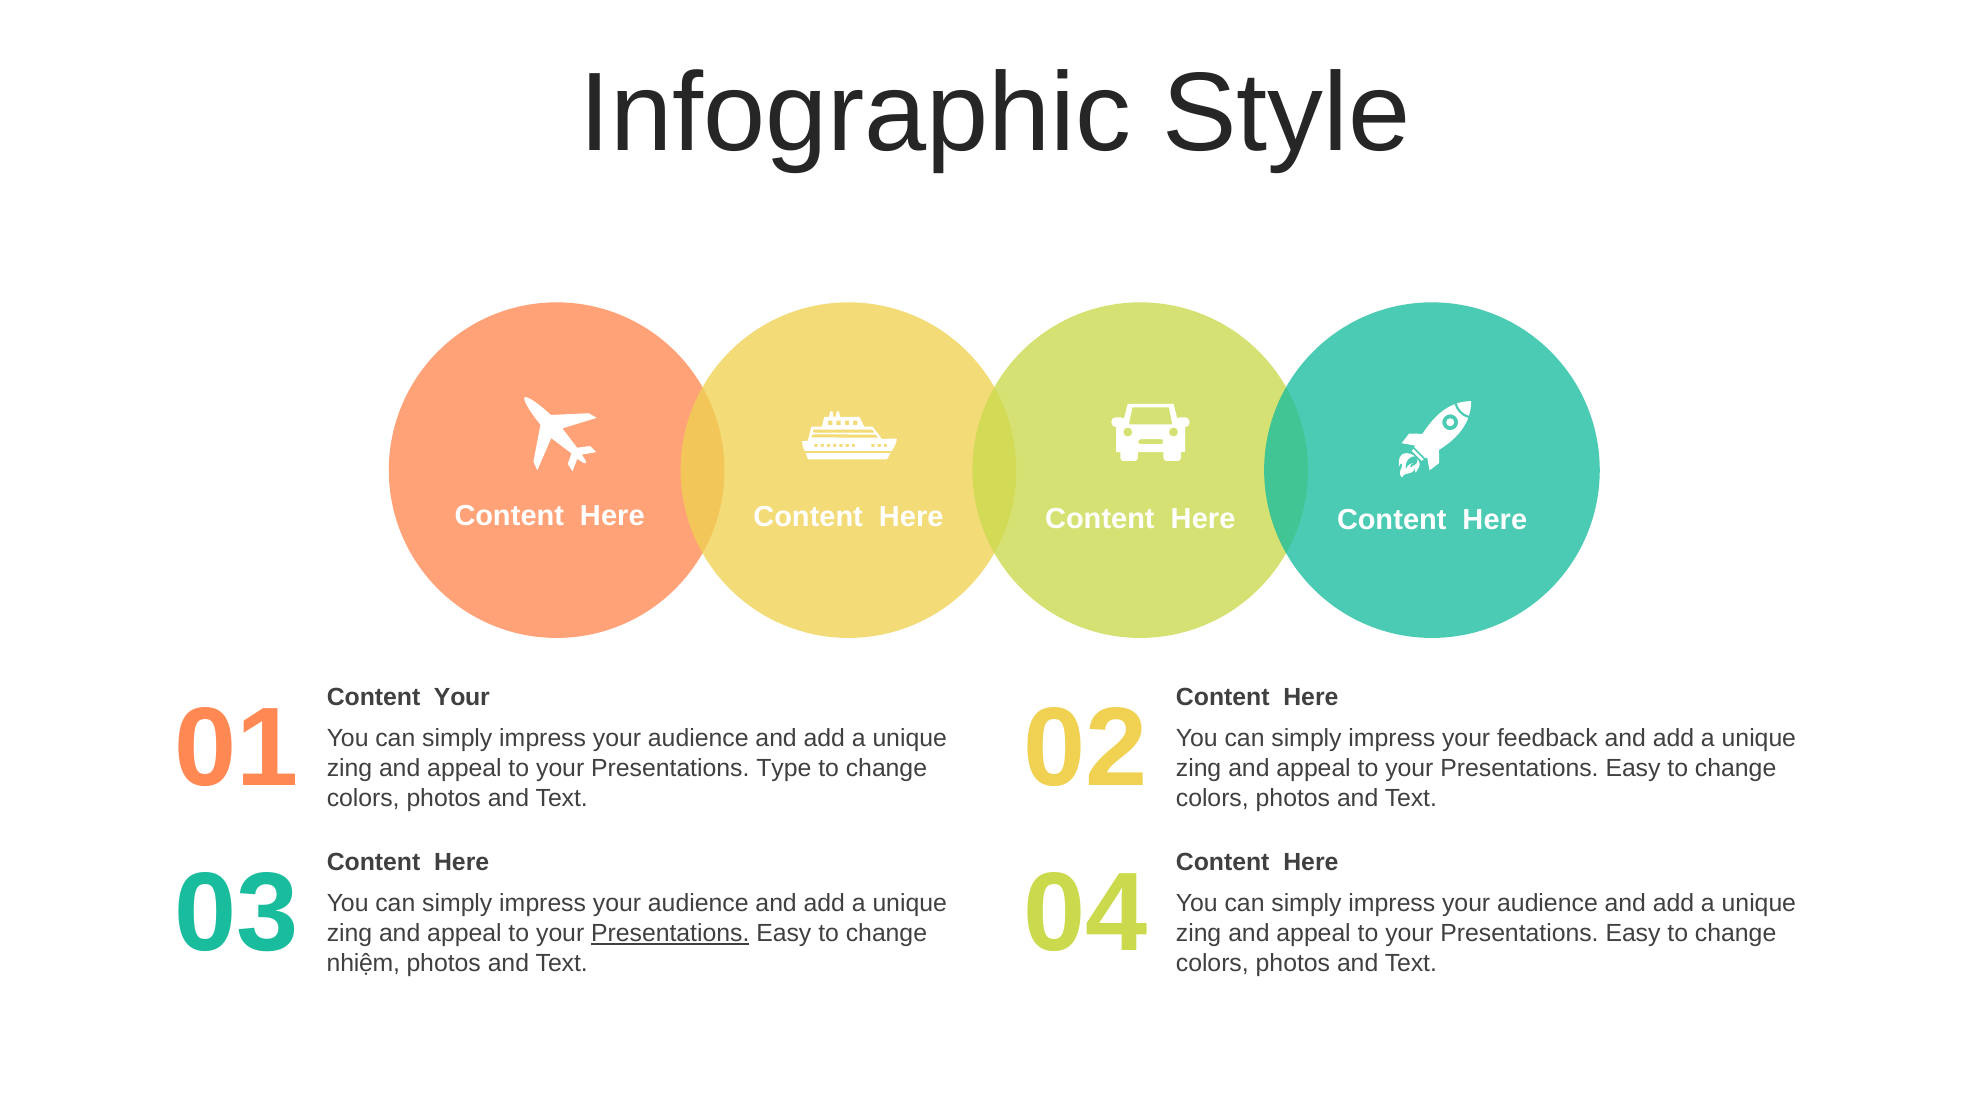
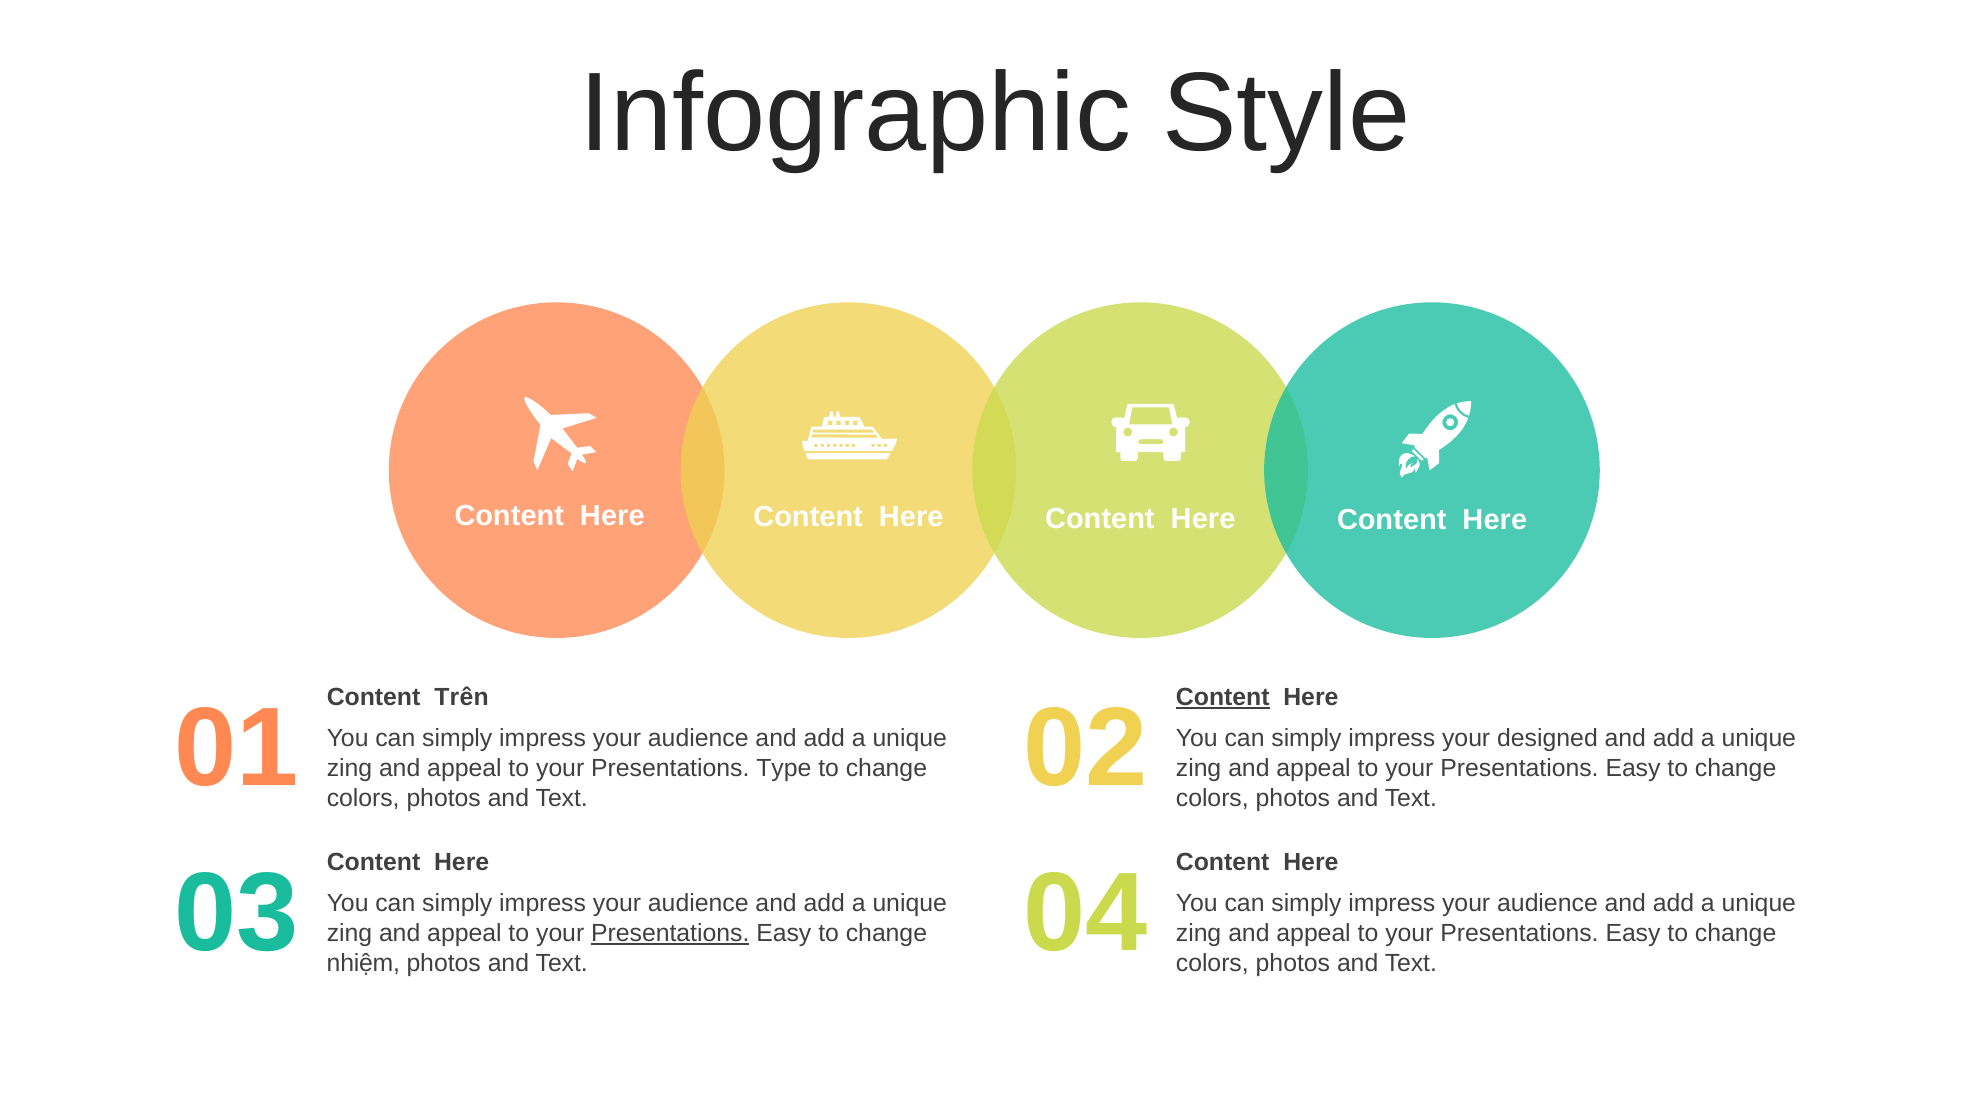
Content Your: Your -> Trên
Content at (1223, 698) underline: none -> present
feedback: feedback -> designed
